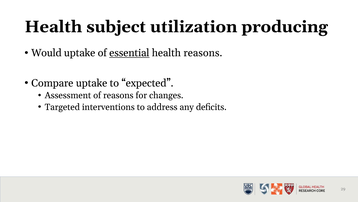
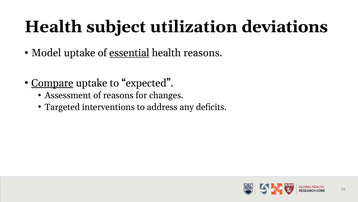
producing: producing -> deviations
Would: Would -> Model
Compare underline: none -> present
